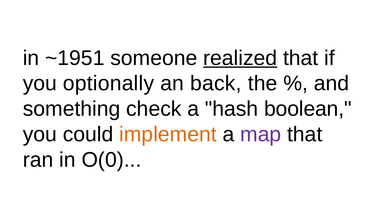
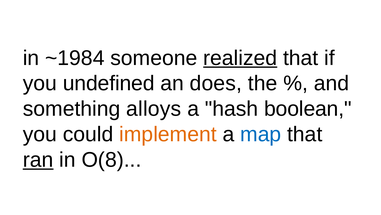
~1951: ~1951 -> ~1984
optionally: optionally -> undefined
back: back -> does
check: check -> alloys
map colour: purple -> blue
ran underline: none -> present
O(0: O(0 -> O(8
